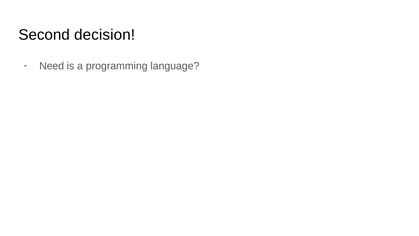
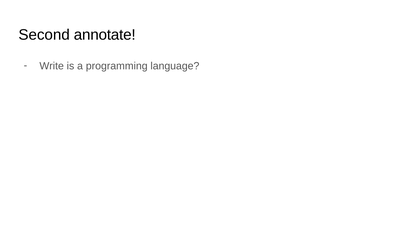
decision: decision -> annotate
Need: Need -> Write
